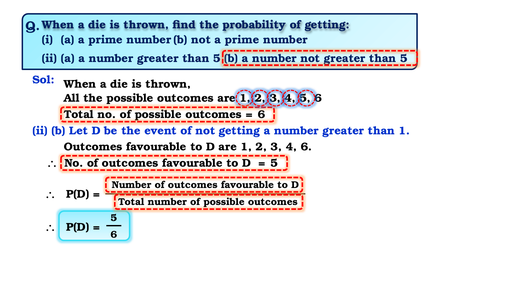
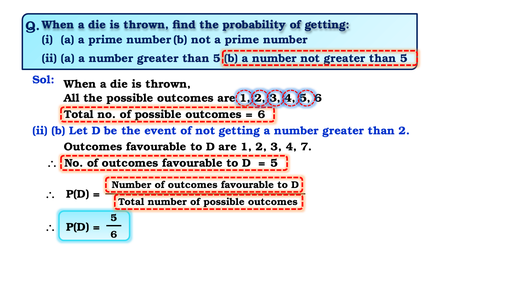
than 1: 1 -> 2
6 at (306, 147): 6 -> 7
